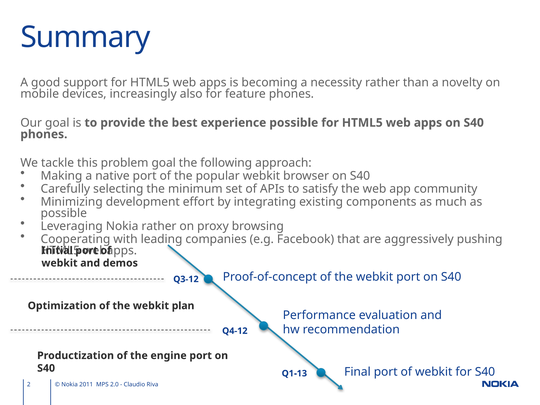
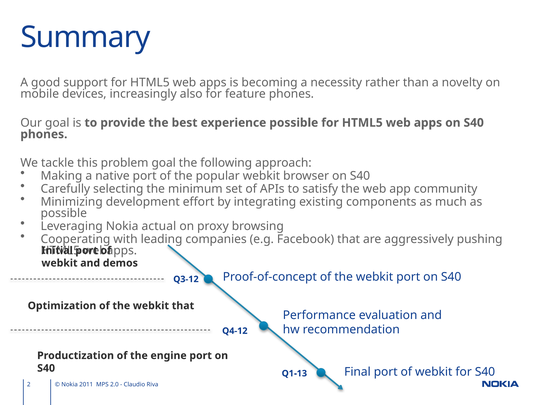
Nokia rather: rather -> actual
webkit plan: plan -> that
